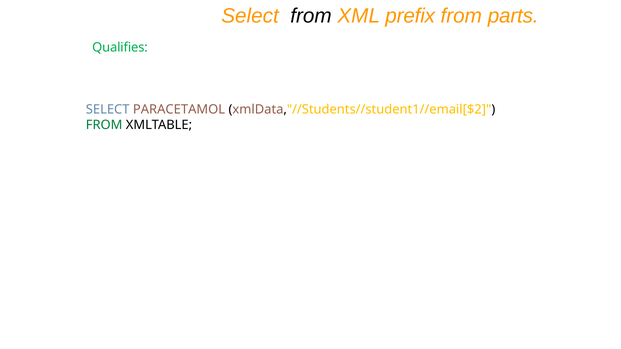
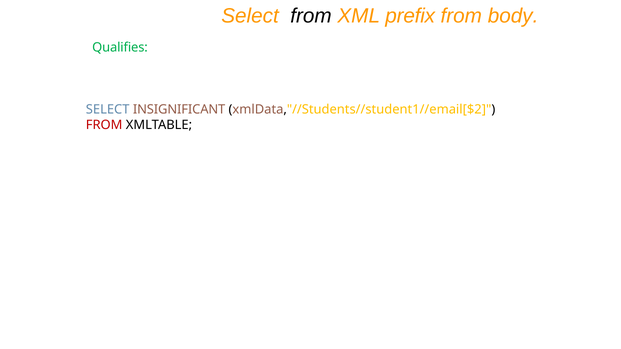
parts: parts -> body
PARACETAMOL: PARACETAMOL -> INSIGNIFICANT
FROM at (104, 125) colour: green -> red
